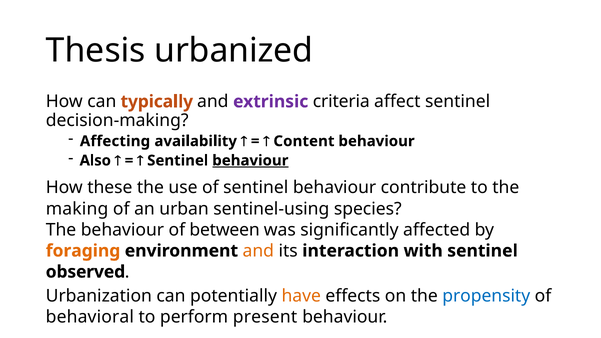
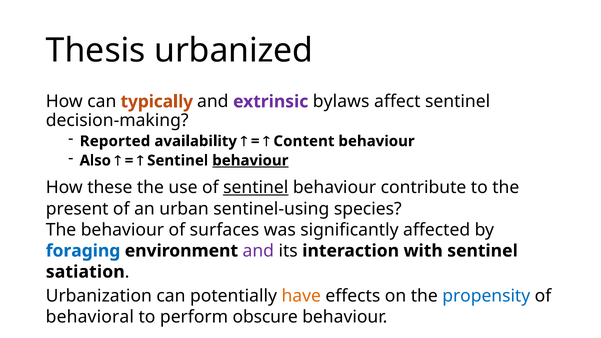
criteria: criteria -> bylaws
Affecting: Affecting -> Reported
sentinel at (256, 188) underline: none -> present
making: making -> present
between: between -> surfaces
foraging colour: orange -> blue
and at (258, 251) colour: orange -> purple
observed: observed -> satiation
present: present -> obscure
